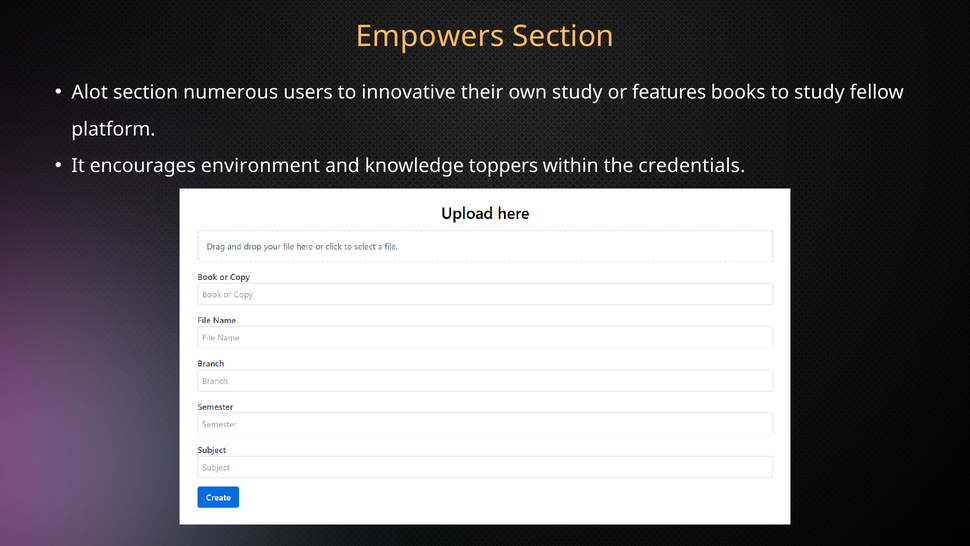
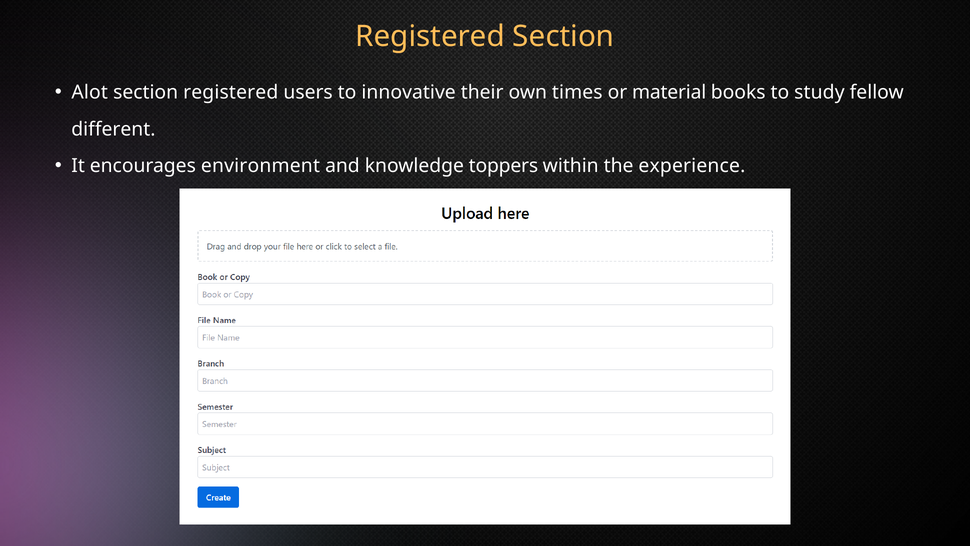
Empowers at (430, 37): Empowers -> Registered
section numerous: numerous -> registered
own study: study -> times
features: features -> material
platform: platform -> different
credentials: credentials -> experience
